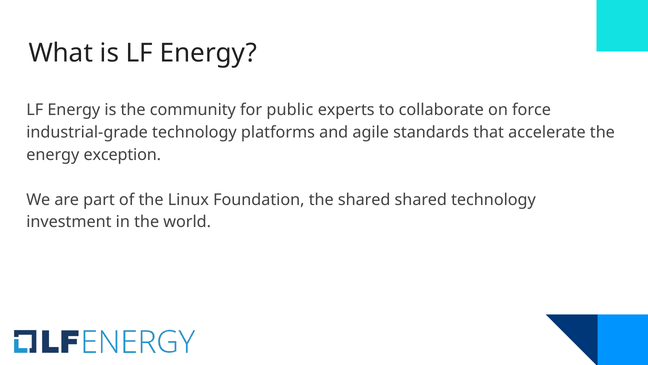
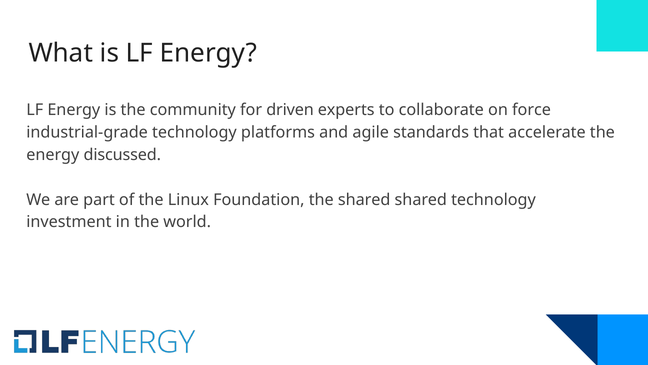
public: public -> driven
exception: exception -> discussed
